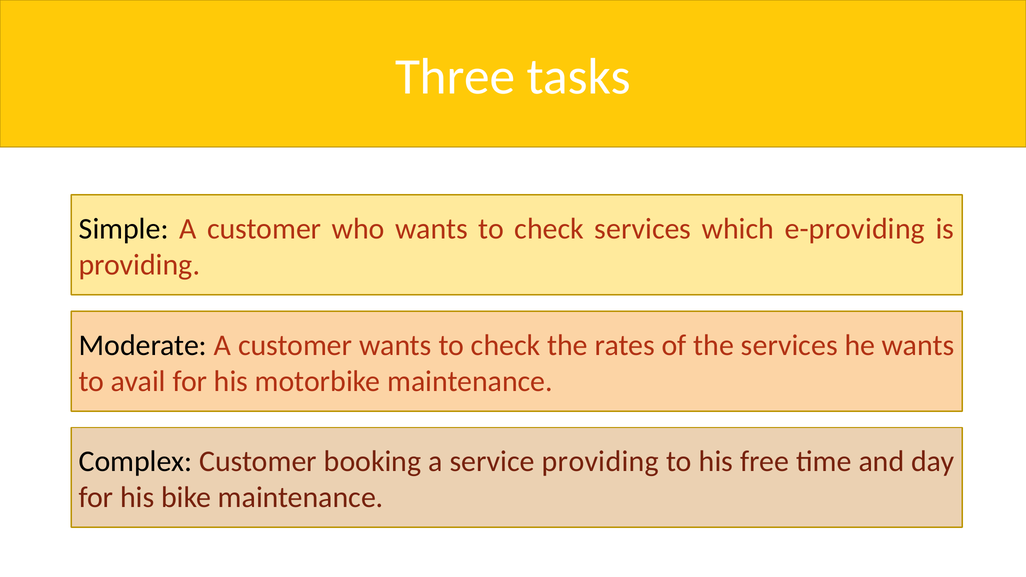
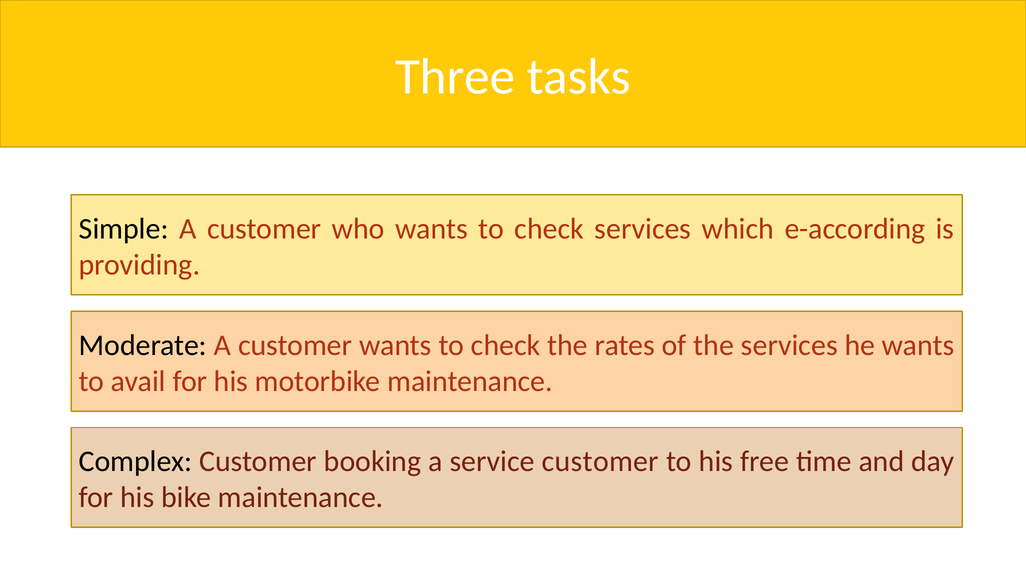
e-providing: e-providing -> e-according
service providing: providing -> customer
